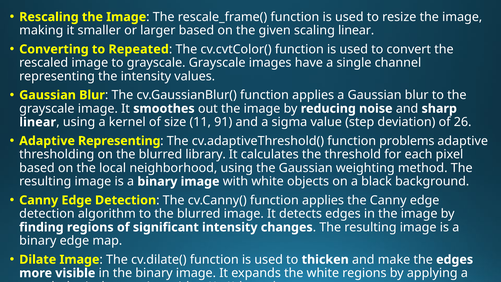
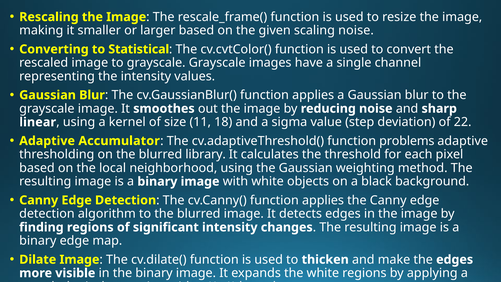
scaling linear: linear -> noise
Repeated: Repeated -> Statistical
91: 91 -> 18
26: 26 -> 22
Adaptive Representing: Representing -> Accumulator
